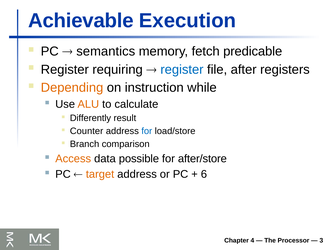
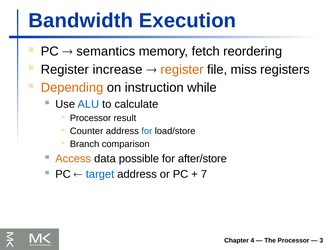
Achievable: Achievable -> Bandwidth
predicable: predicable -> reordering
requiring: requiring -> increase
register at (182, 69) colour: blue -> orange
after: after -> miss
ALU colour: orange -> blue
Differently at (90, 118): Differently -> Processor
target colour: orange -> blue
6: 6 -> 7
